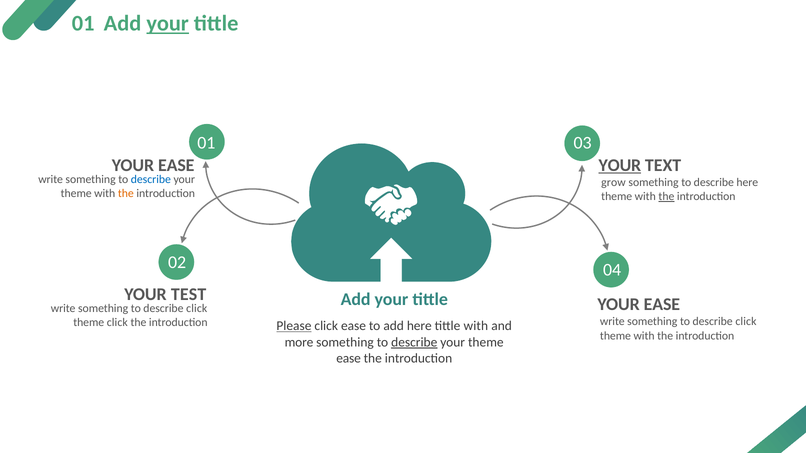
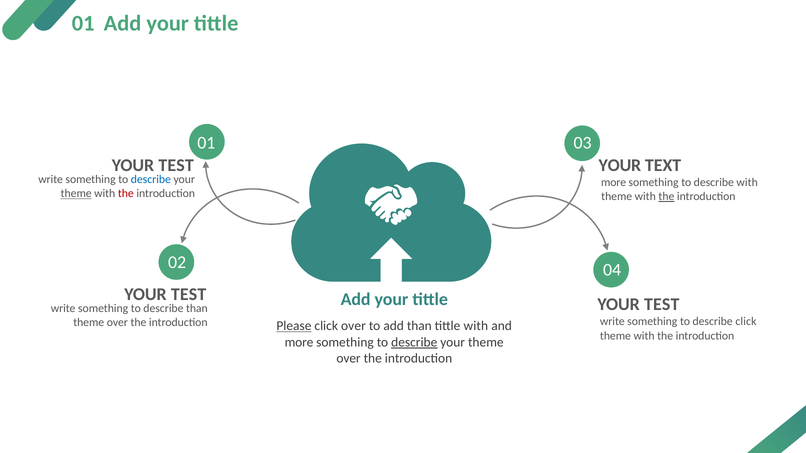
your at (168, 24) underline: present -> none
YOUR at (620, 165) underline: present -> none
EASE at (176, 166): EASE -> TEST
grow at (613, 183): grow -> more
describe here: here -> with
theme at (76, 194) underline: none -> present
the at (126, 194) colour: orange -> red
EASE at (662, 305): EASE -> TEST
click at (197, 309): click -> than
click at (117, 323): click -> over
click ease: ease -> over
add here: here -> than
ease at (349, 359): ease -> over
